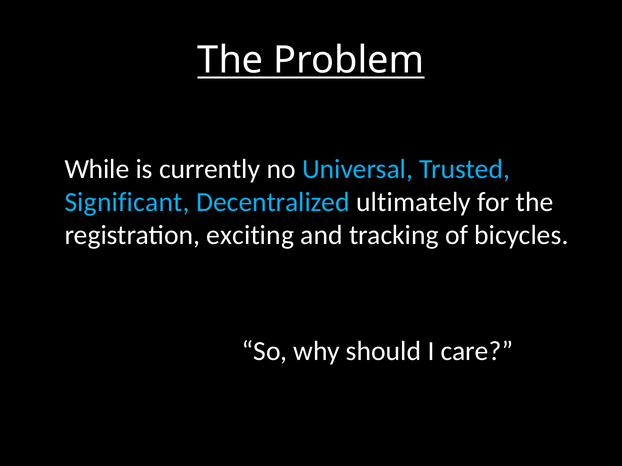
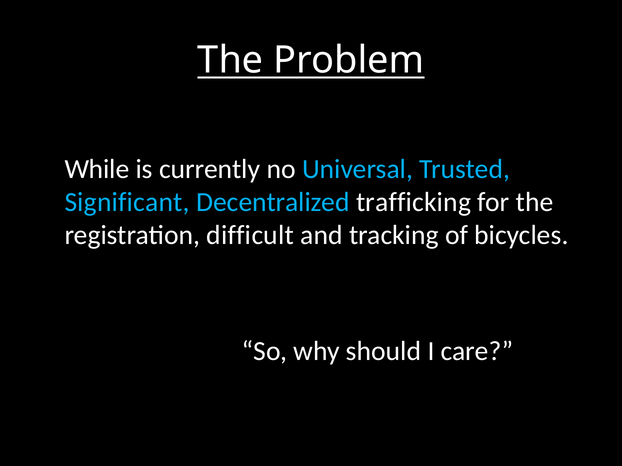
ultimately: ultimately -> trafficking
exciting: exciting -> difficult
